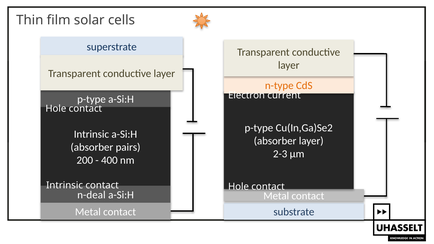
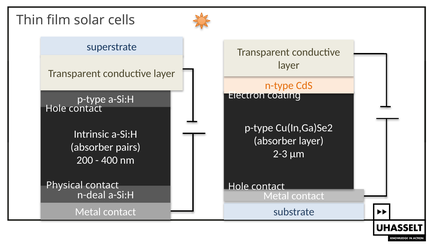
current: current -> coating
Intrinsic at (65, 185): Intrinsic -> Physical
